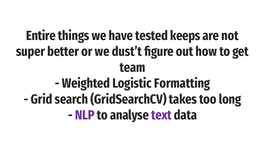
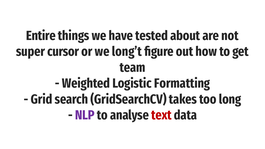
keeps: keeps -> about
better: better -> cursor
dust’t: dust’t -> long’t
text colour: purple -> red
